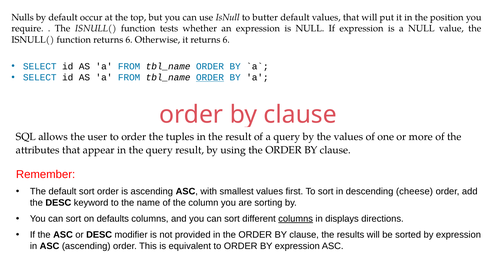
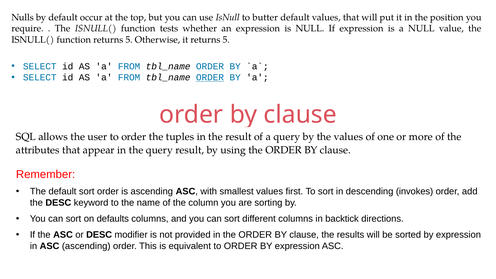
function returns 6: 6 -> 5
it returns 6: 6 -> 5
cheese: cheese -> invokes
columns at (296, 219) underline: present -> none
displays: displays -> backtick
